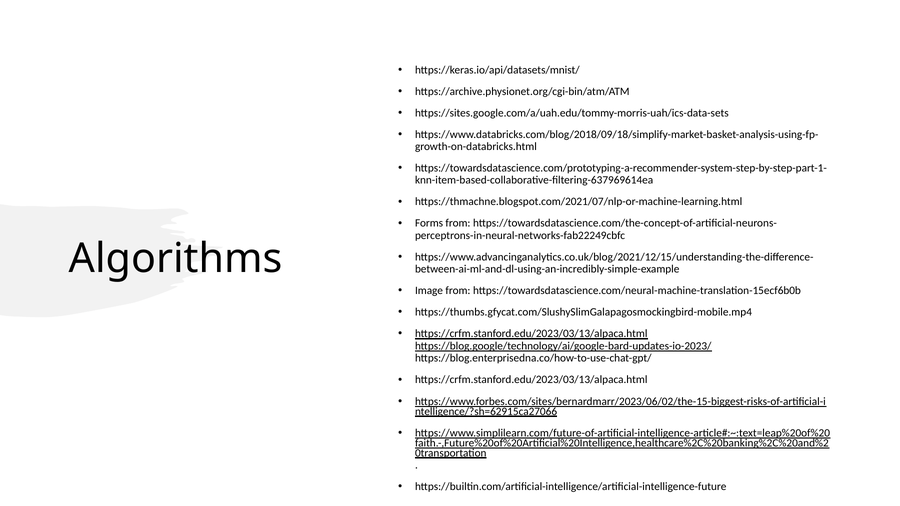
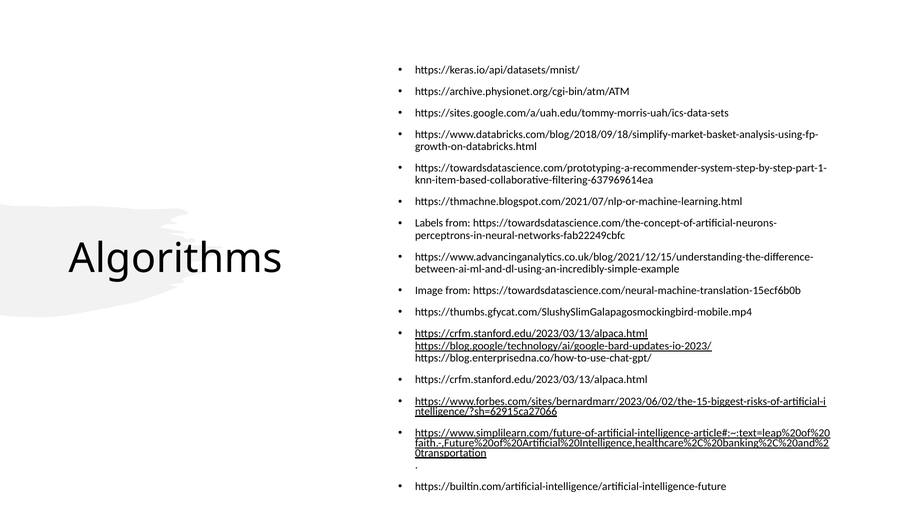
Forms: Forms -> Labels
